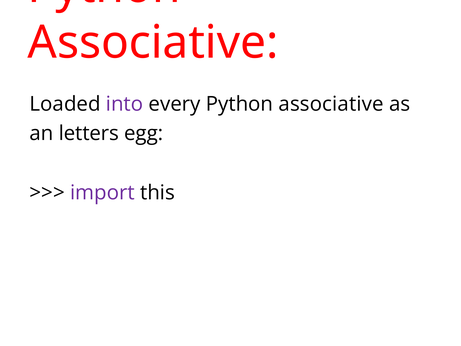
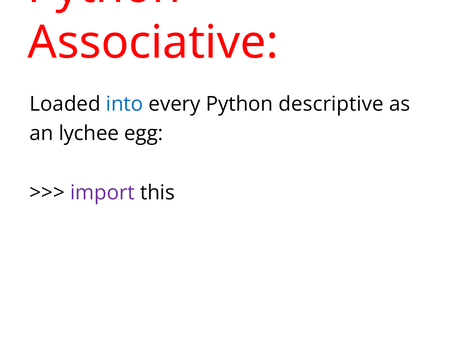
into colour: purple -> blue
every Python associative: associative -> descriptive
letters: letters -> lychee
